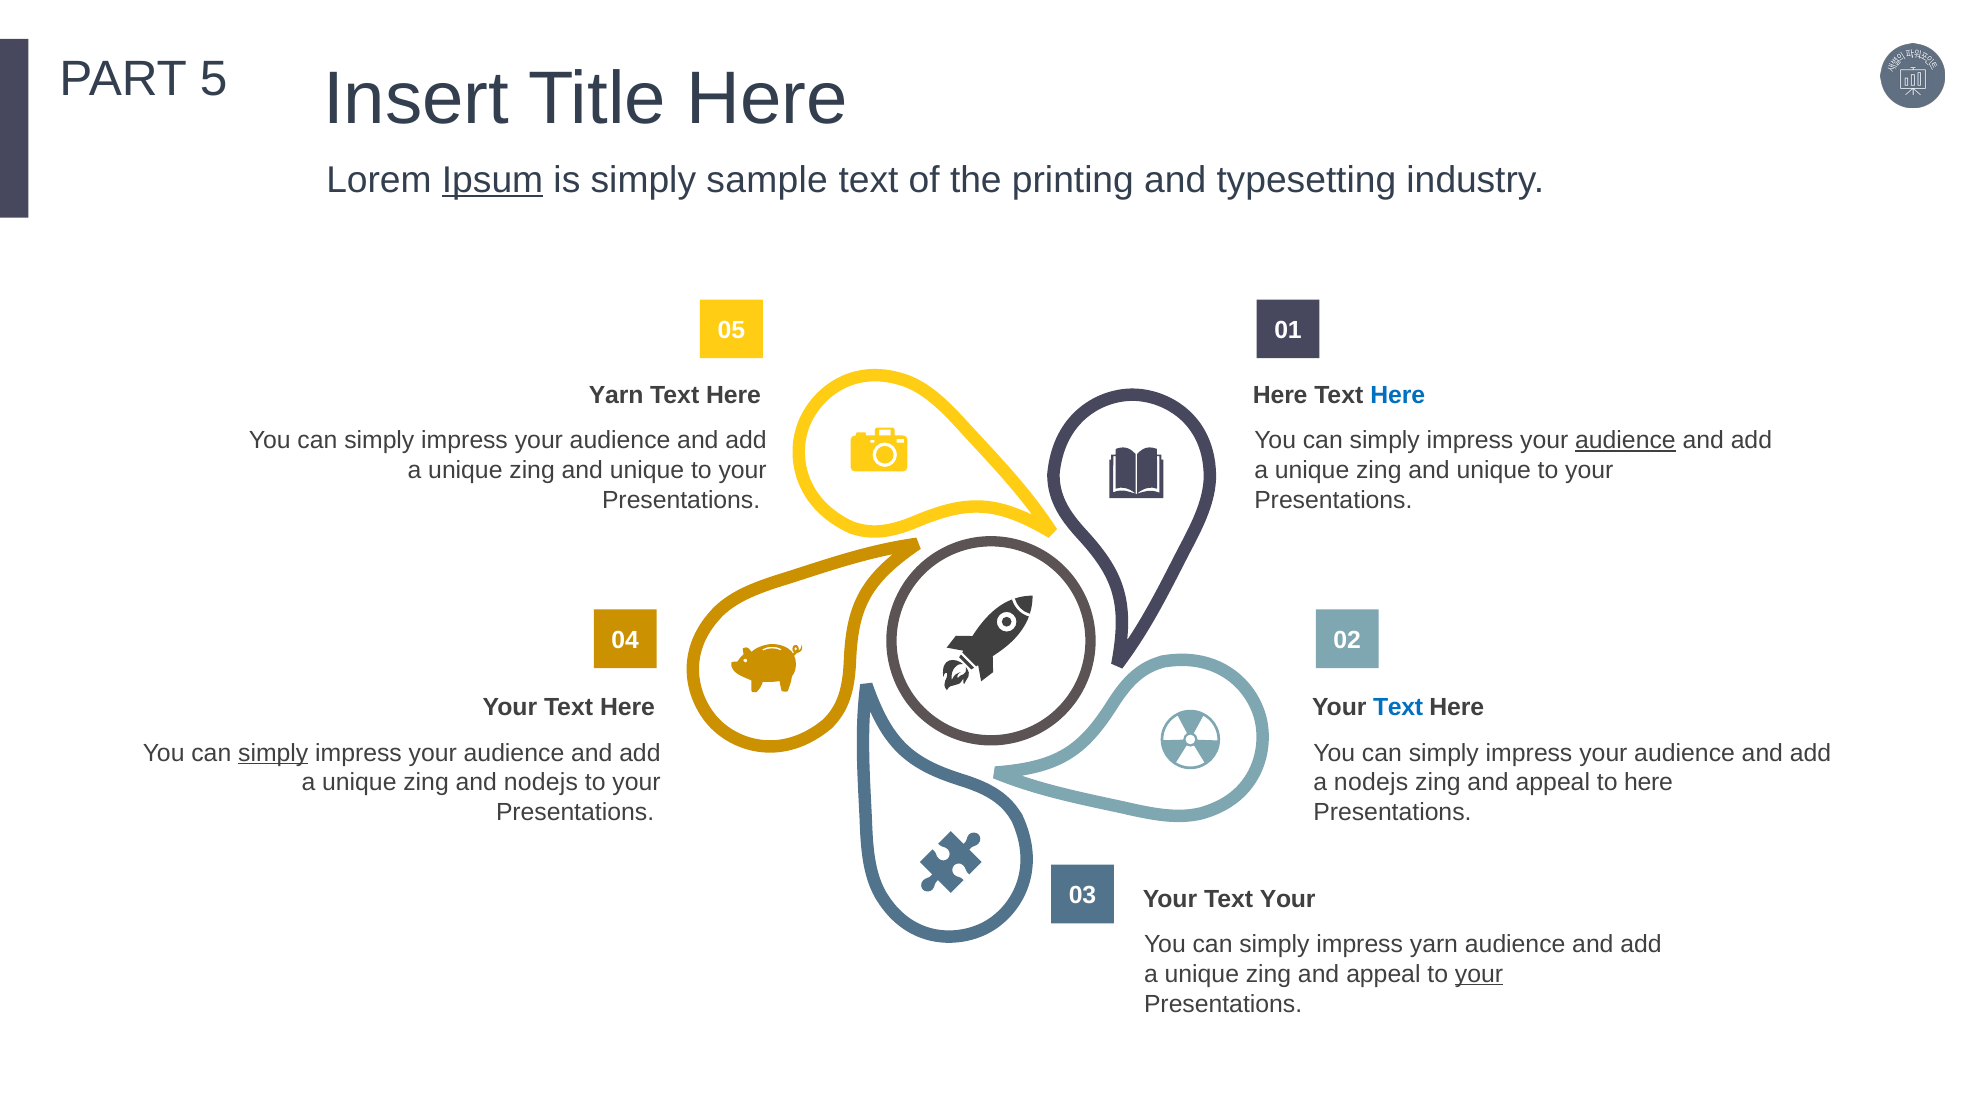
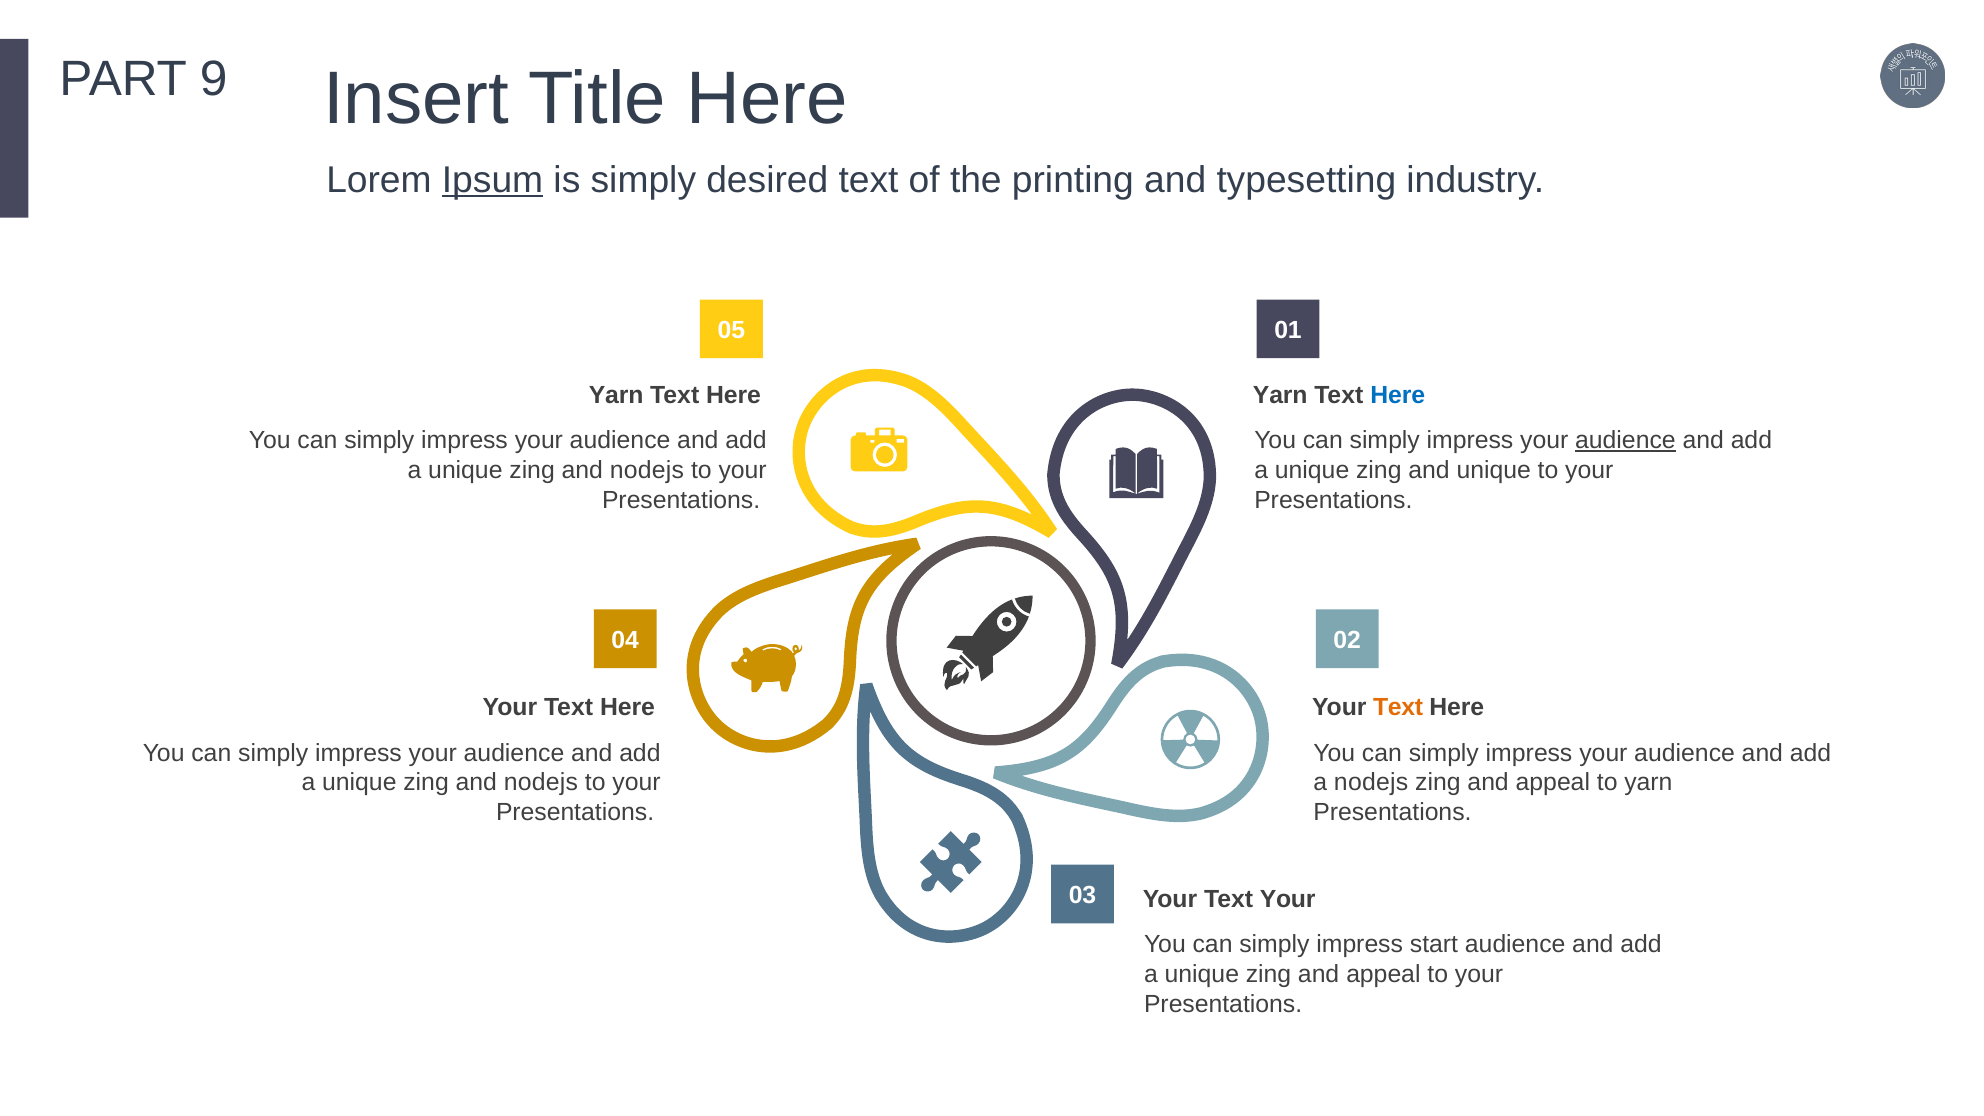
5: 5 -> 9
sample: sample -> desired
Here at (1280, 395): Here -> Yarn
unique at (647, 470): unique -> nodejs
Text at (1398, 708) colour: blue -> orange
simply at (273, 753) underline: present -> none
to here: here -> yarn
impress yarn: yarn -> start
your at (1479, 974) underline: present -> none
